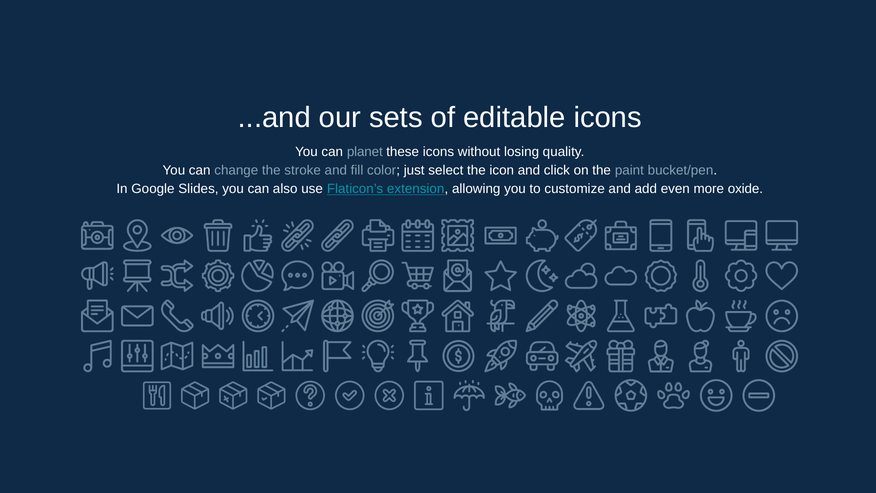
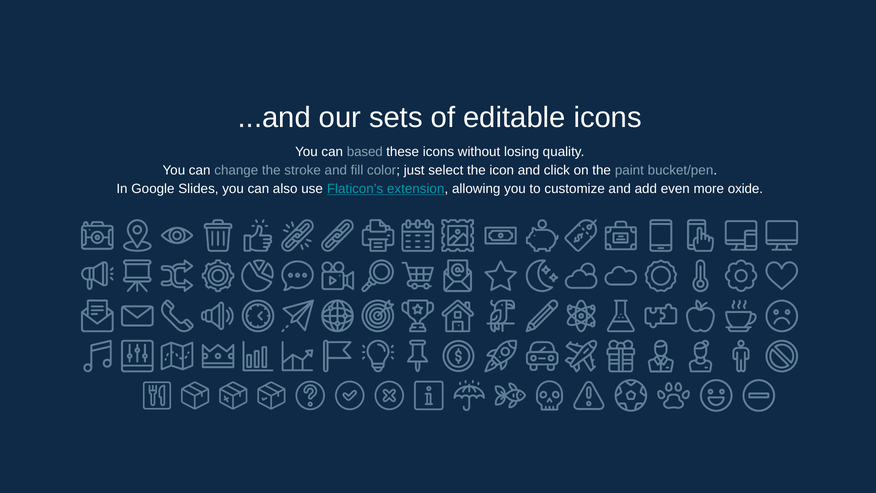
planet: planet -> based
